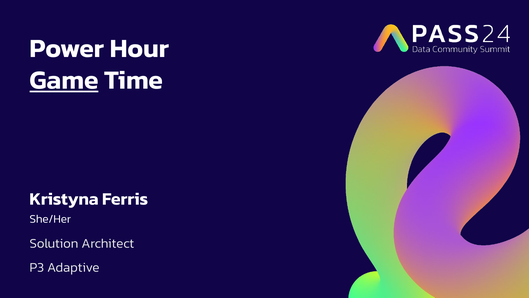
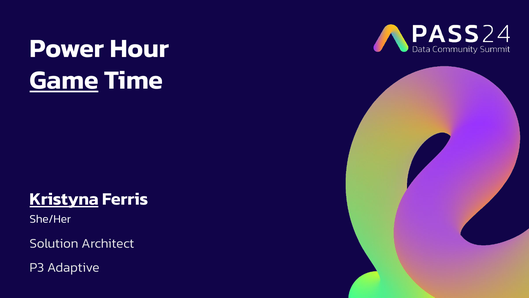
Kristyna underline: none -> present
